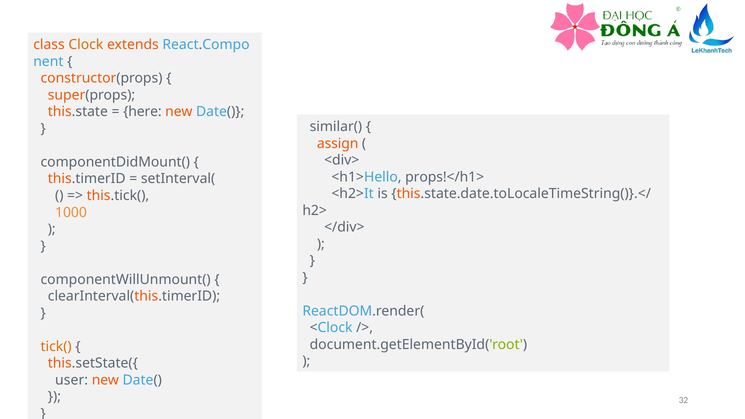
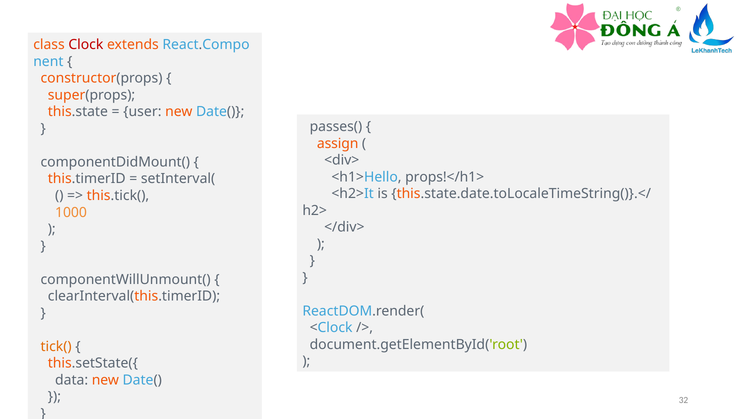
Clock colour: orange -> red
here: here -> user
similar(: similar( -> passes(
user: user -> data
